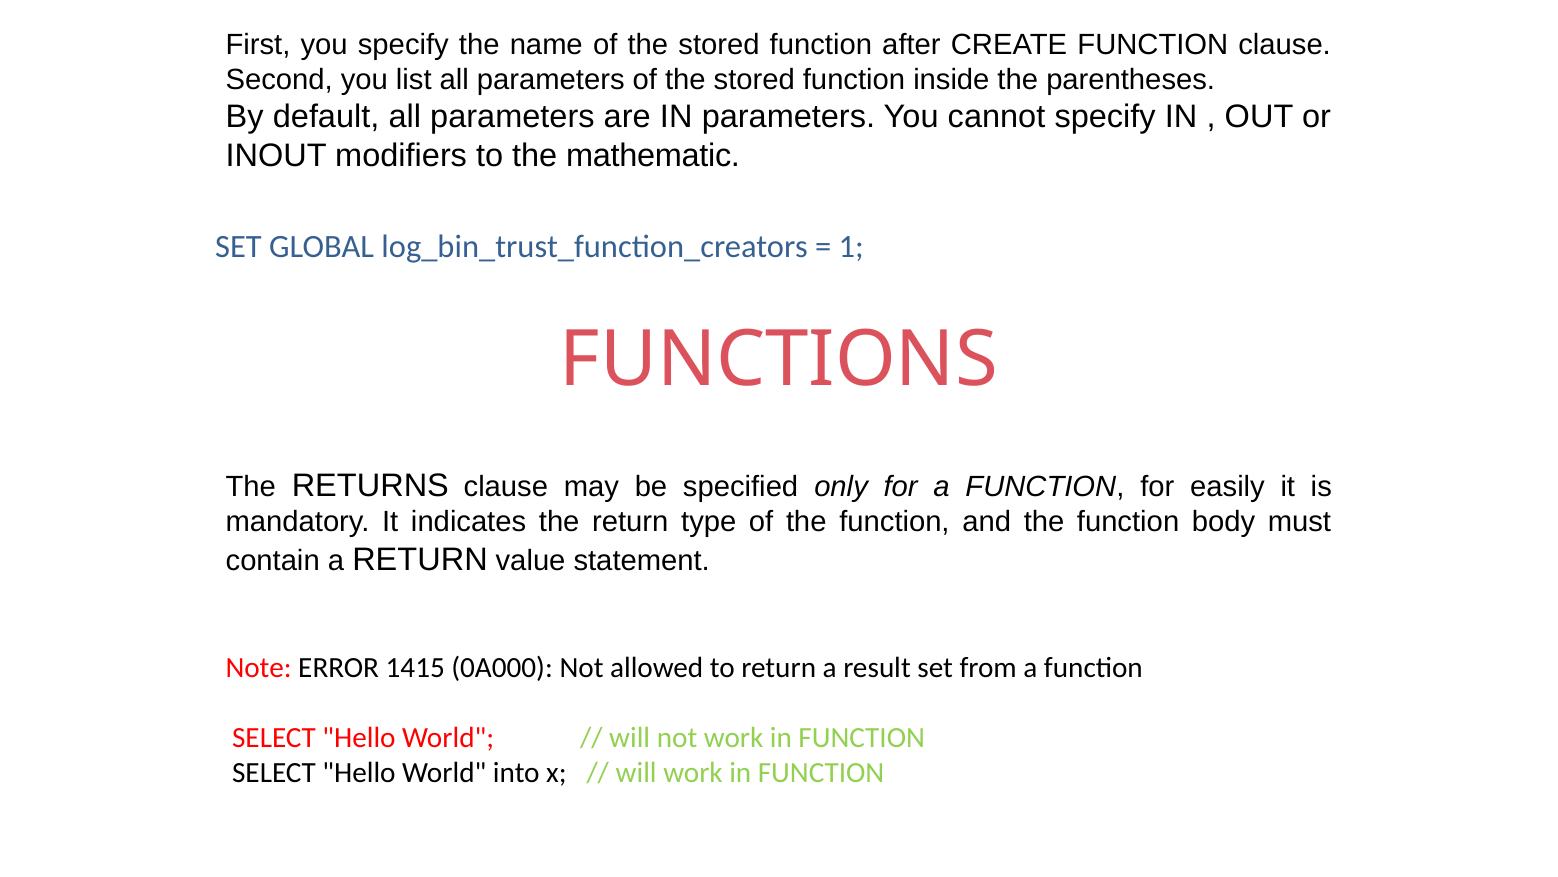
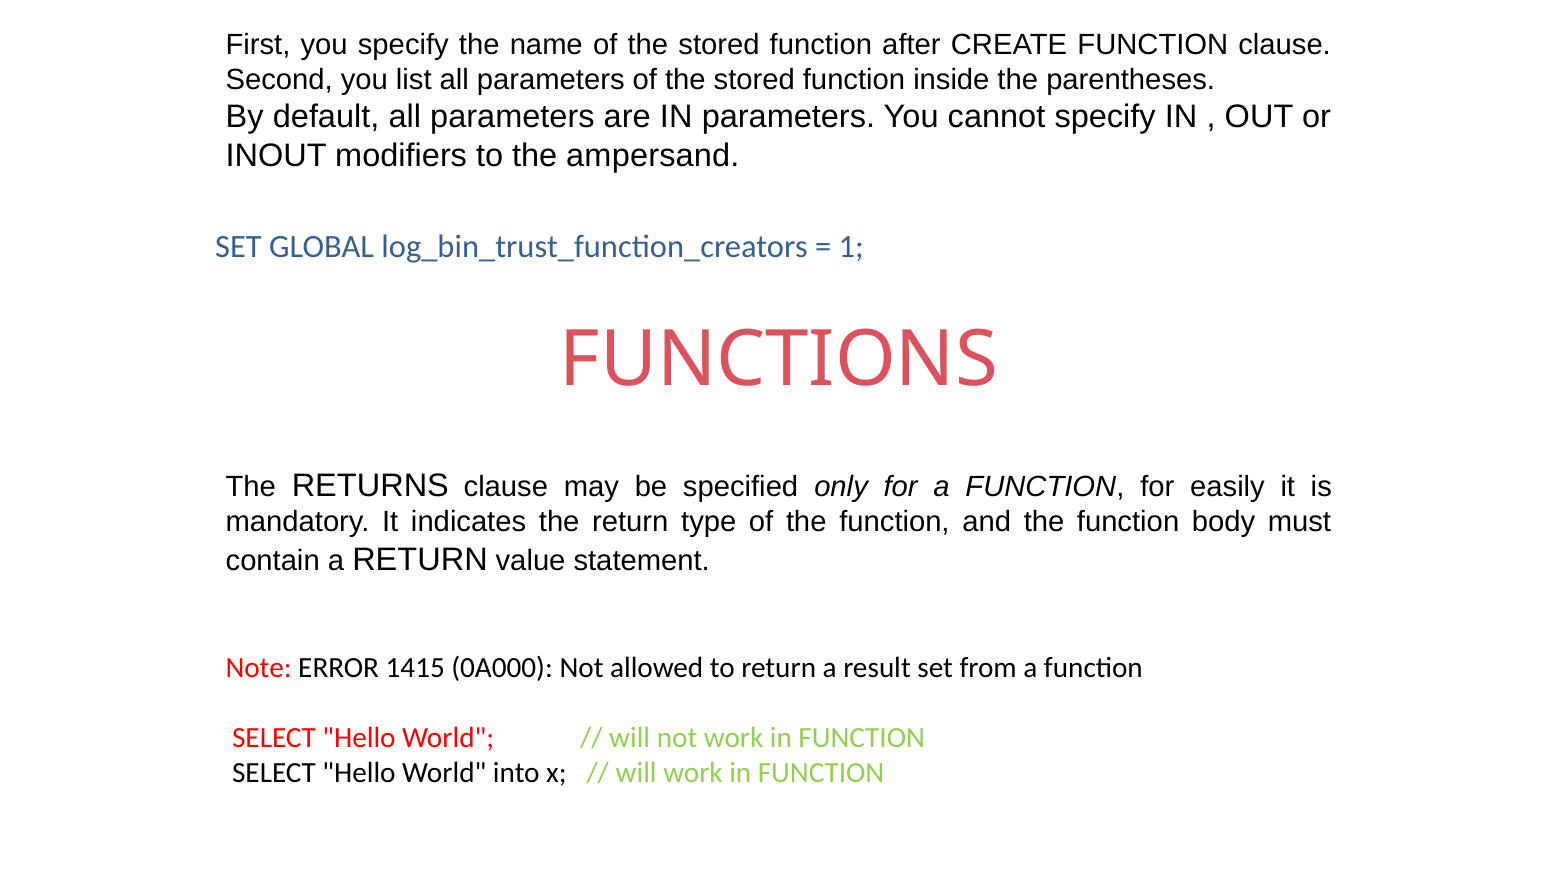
mathematic: mathematic -> ampersand
